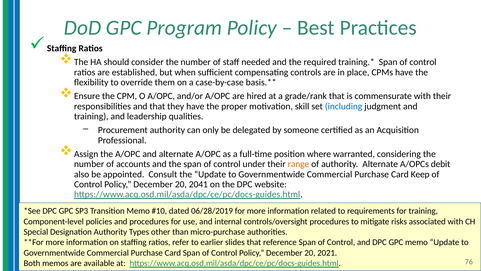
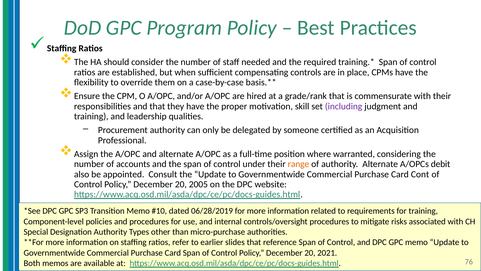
including colour: blue -> purple
Keep: Keep -> Cont
2041: 2041 -> 2005
